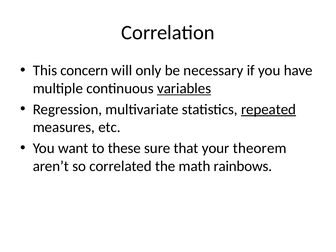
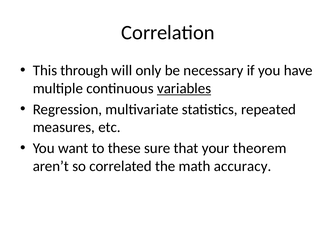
concern: concern -> through
repeated underline: present -> none
rainbows: rainbows -> accuracy
